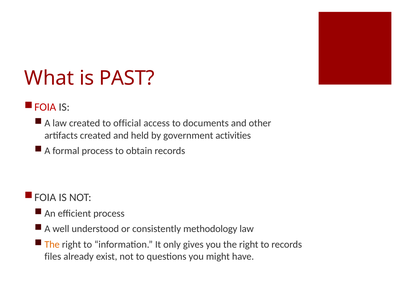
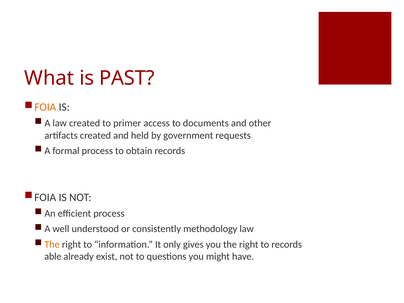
FOIA at (45, 107) colour: red -> orange
official: official -> primer
activities: activities -> requests
files: files -> able
